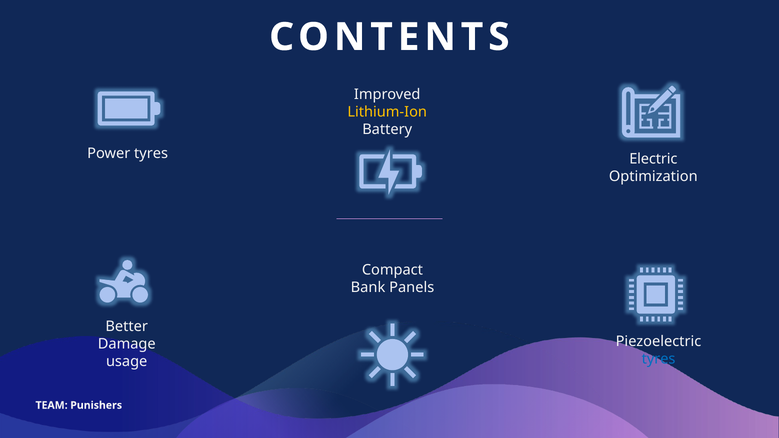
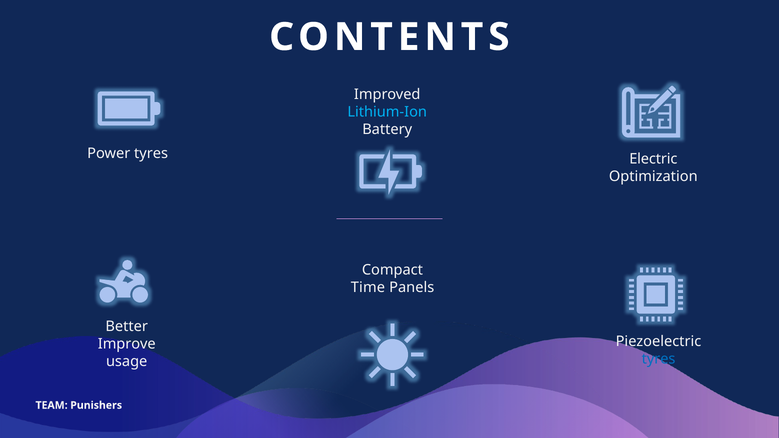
Lithium-Ion colour: yellow -> light blue
Bank: Bank -> Time
Damage: Damage -> Improve
